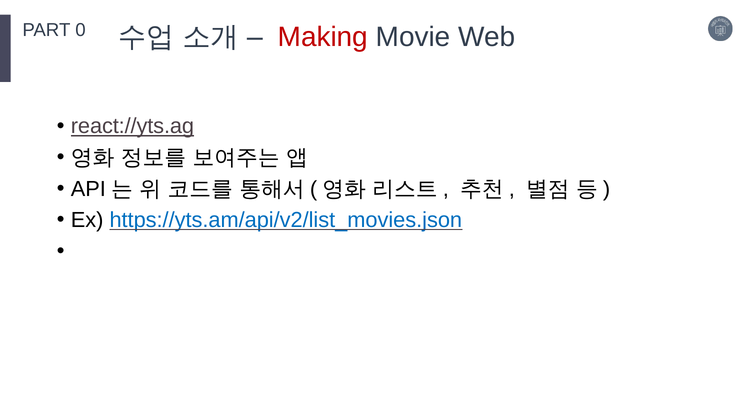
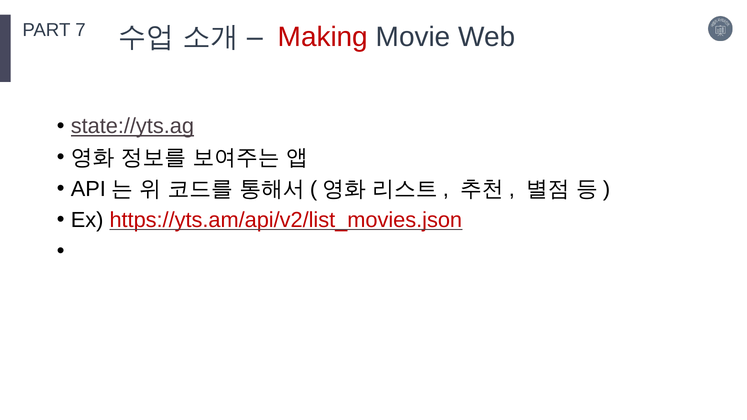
0: 0 -> 7
react://yts.ag: react://yts.ag -> state://yts.ag
https://yts.am/api/v2/list_movies.json colour: blue -> red
